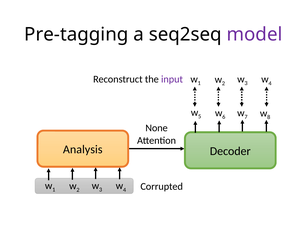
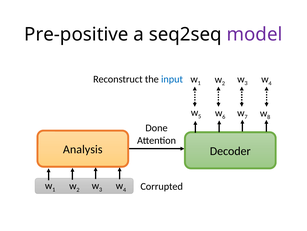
Pre-tagging: Pre-tagging -> Pre-positive
input colour: purple -> blue
None: None -> Done
